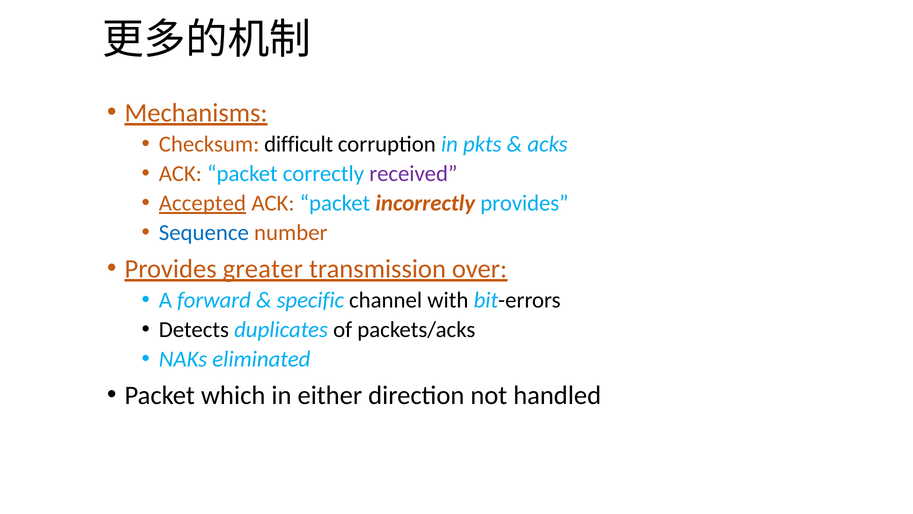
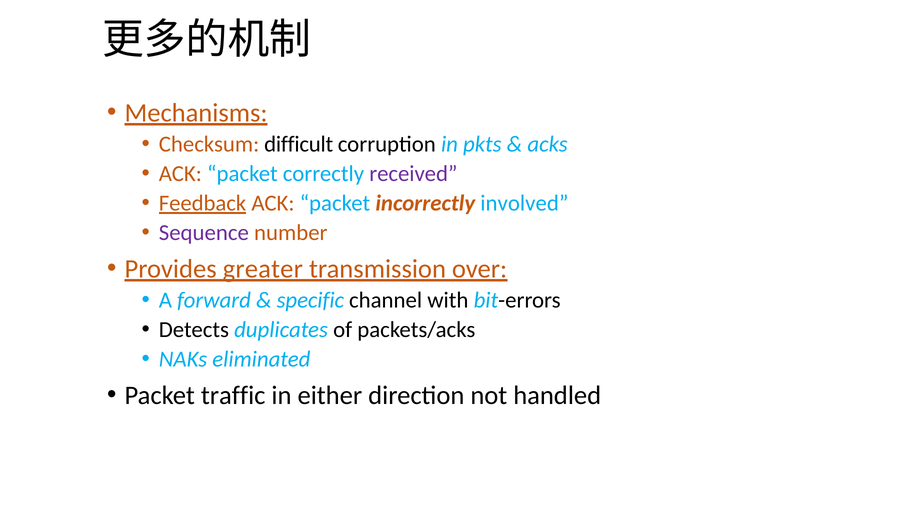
Accepted: Accepted -> Feedback
incorrectly provides: provides -> involved
Sequence colour: blue -> purple
which: which -> traffic
